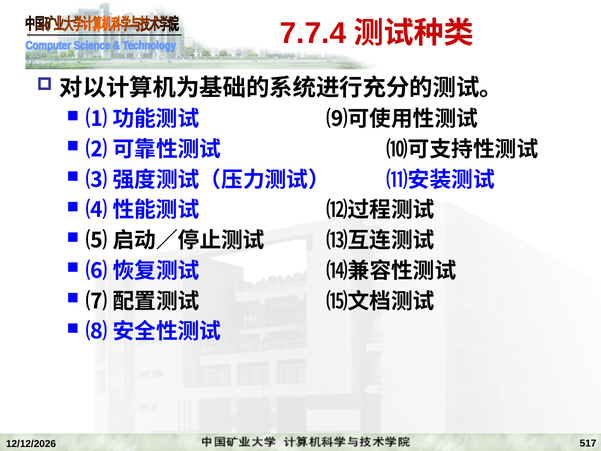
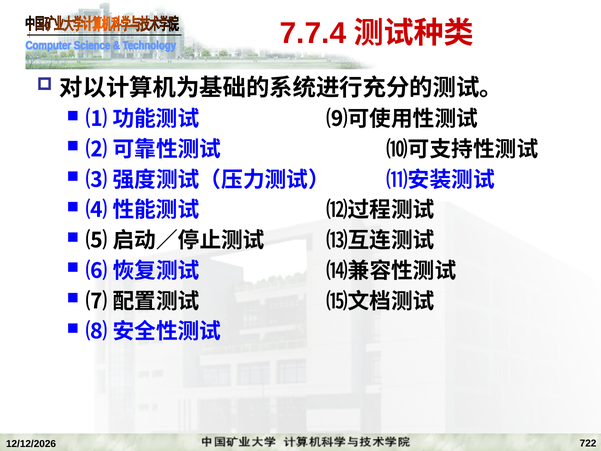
517: 517 -> 722
